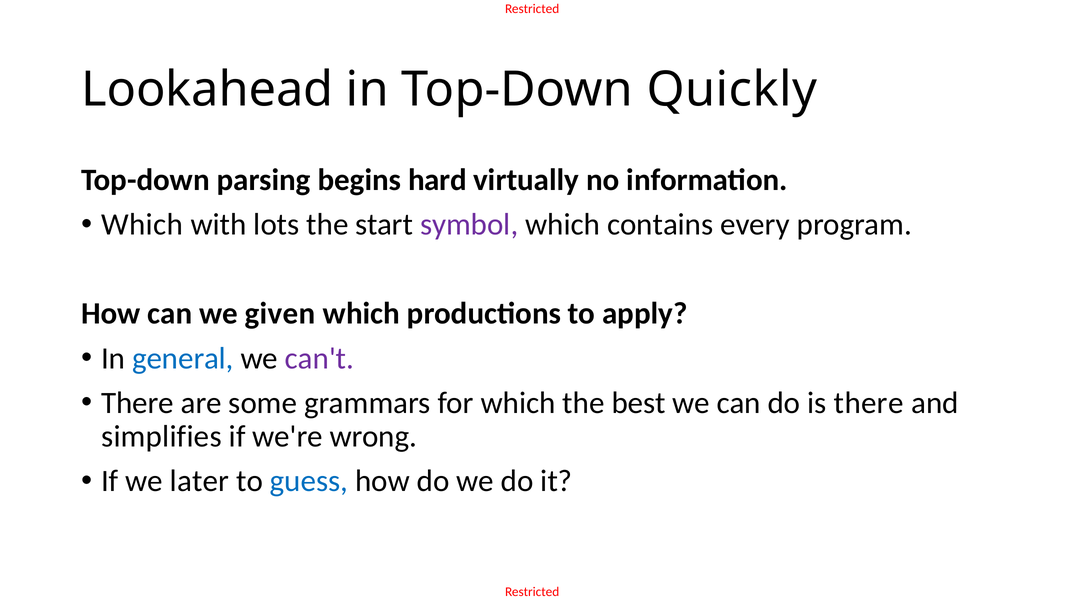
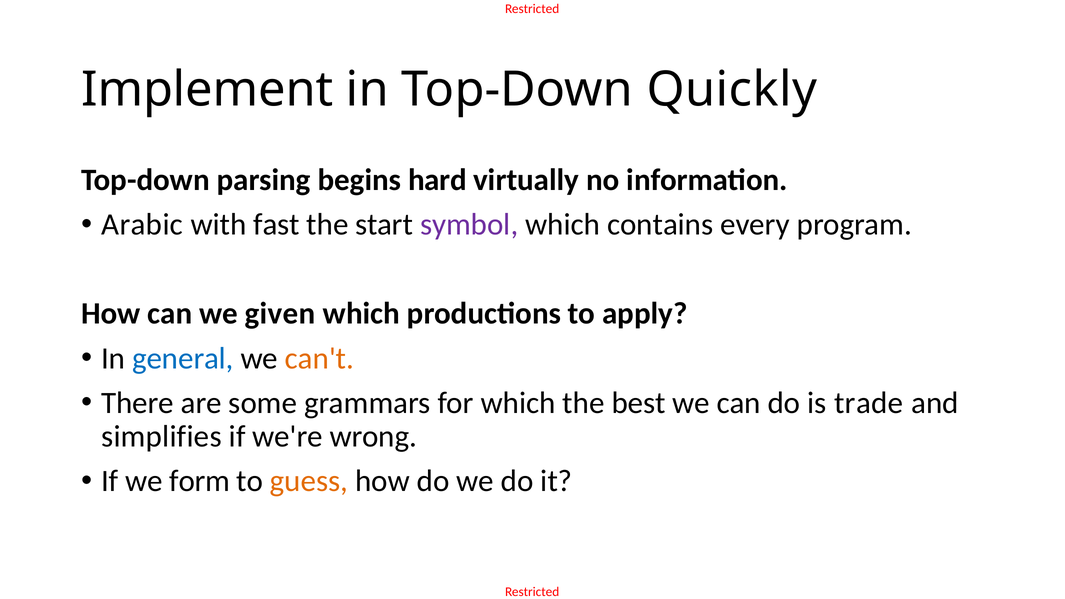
Lookahead: Lookahead -> Implement
Which at (142, 225): Which -> Arabic
lots: lots -> fast
can't colour: purple -> orange
is there: there -> trade
later: later -> form
guess colour: blue -> orange
